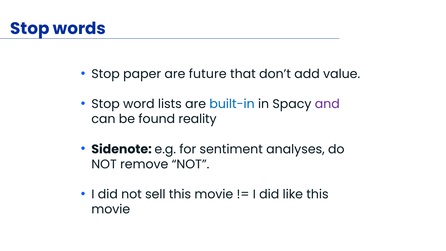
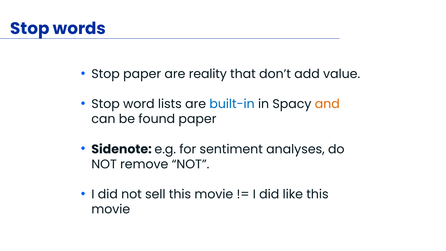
future: future -> reality
and colour: purple -> orange
found reality: reality -> paper
